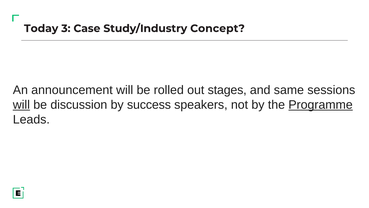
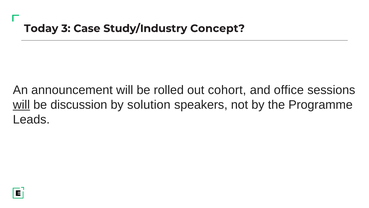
stages: stages -> cohort
same: same -> office
success: success -> solution
Programme underline: present -> none
